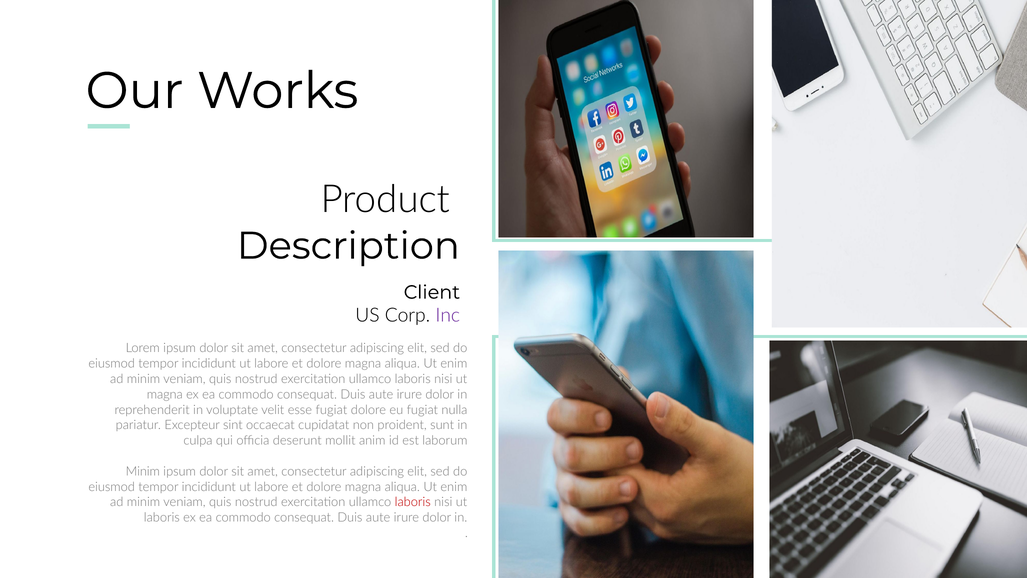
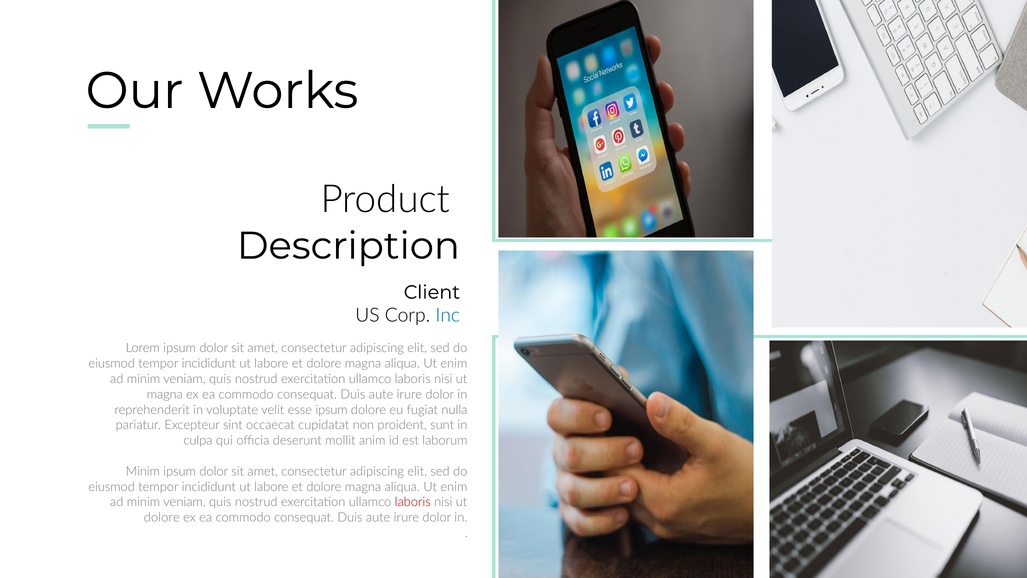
Inc colour: purple -> blue
esse fugiat: fugiat -> ipsum
laboris at (162, 517): laboris -> dolore
